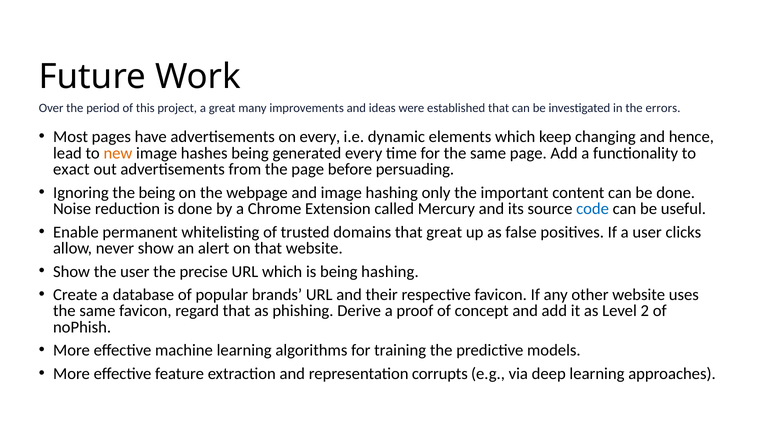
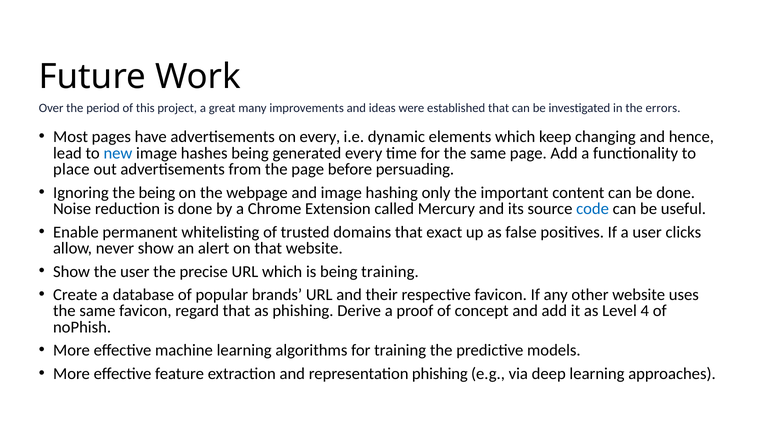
new colour: orange -> blue
exact: exact -> place
that great: great -> exact
being hashing: hashing -> training
2: 2 -> 4
representation corrupts: corrupts -> phishing
